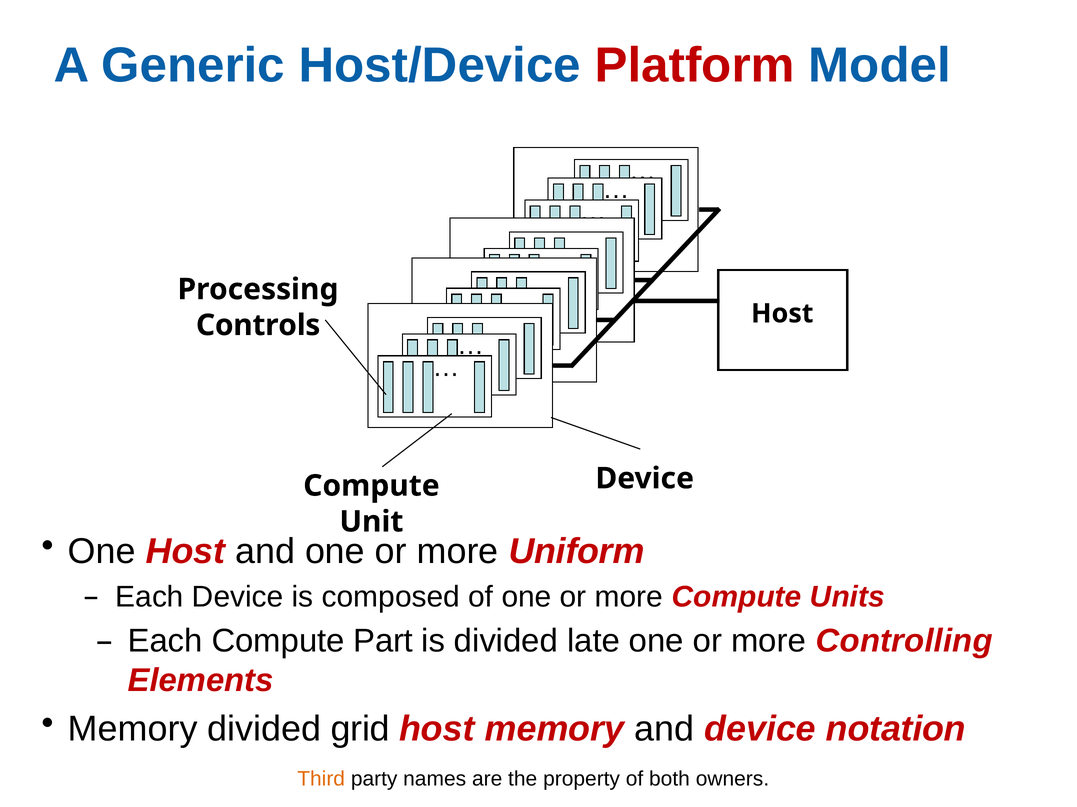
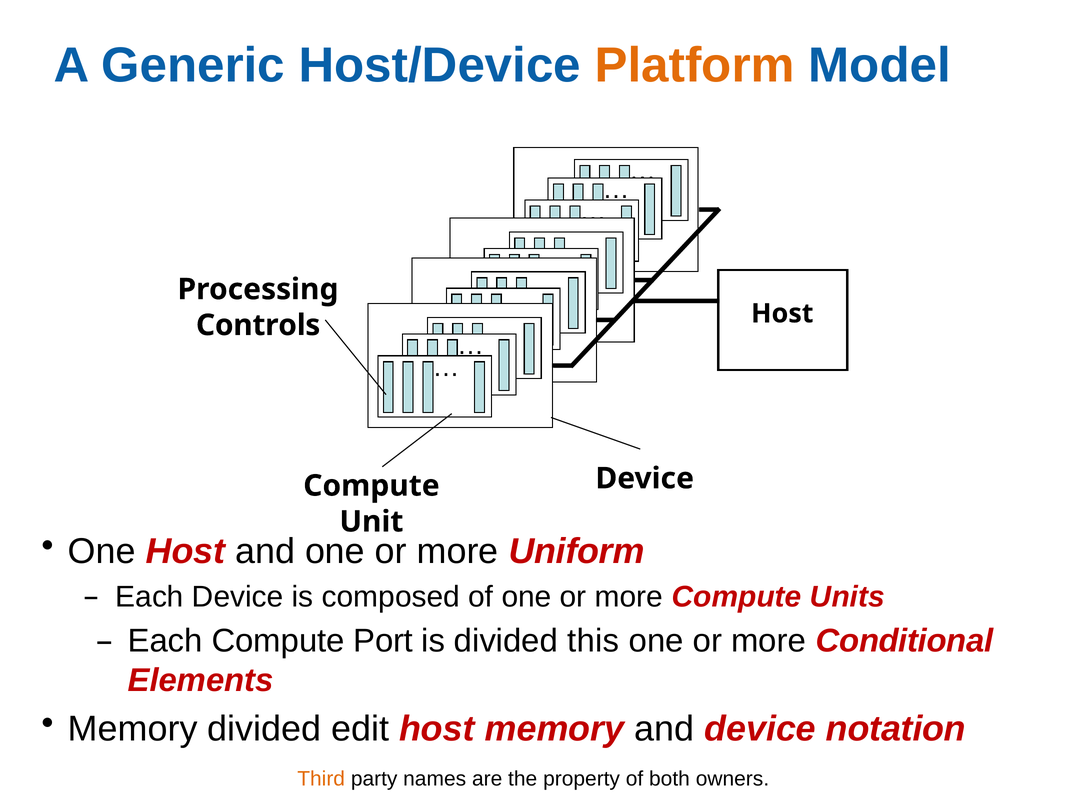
Platform colour: red -> orange
Part: Part -> Port
late: late -> this
Controlling: Controlling -> Conditional
grid: grid -> edit
